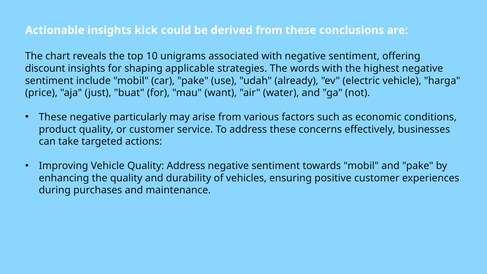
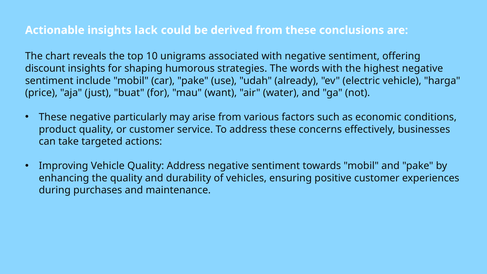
kick: kick -> lack
applicable: applicable -> humorous
